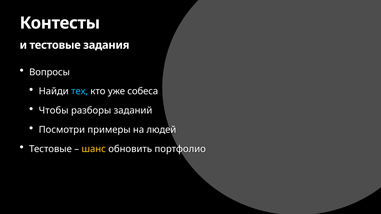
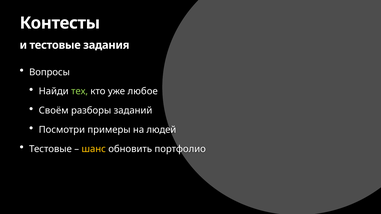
тех colour: light blue -> light green
собеса: собеса -> любое
Чтобы: Чтобы -> Своём
